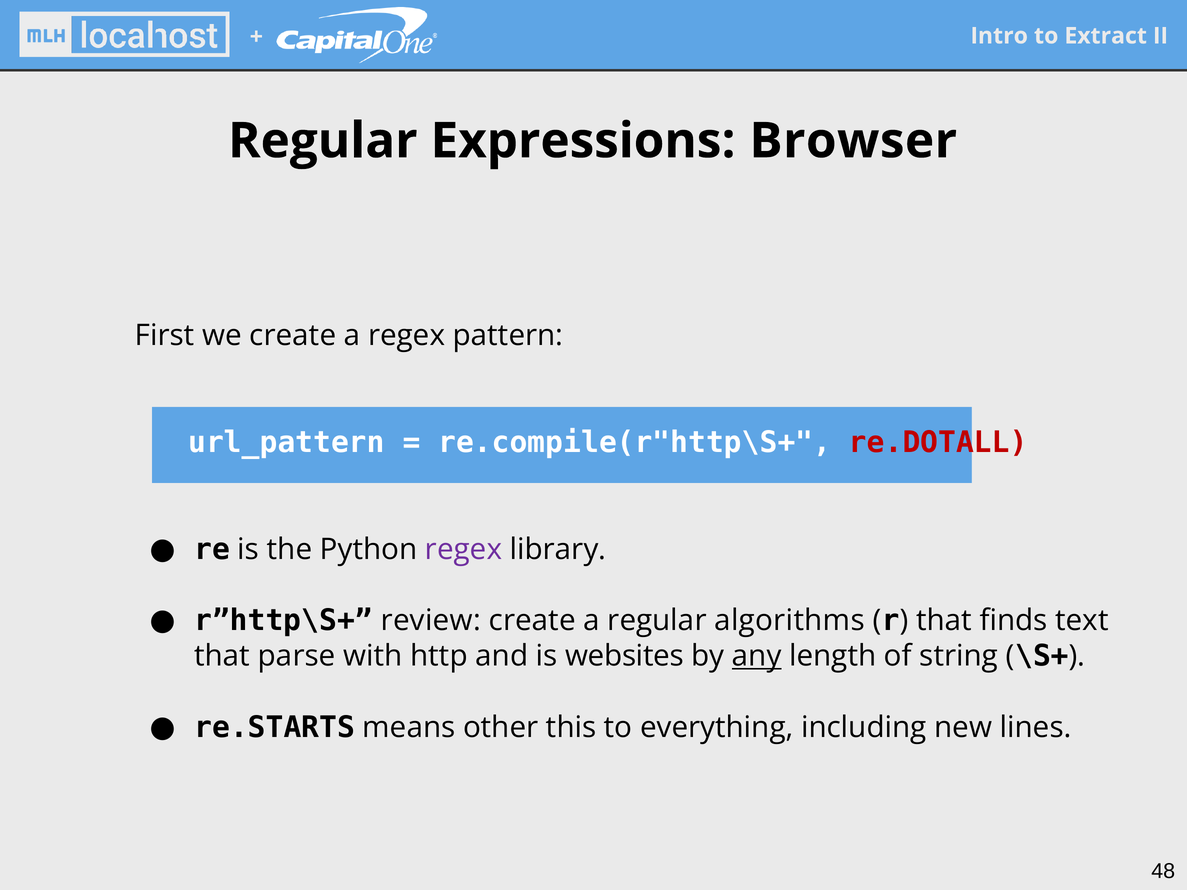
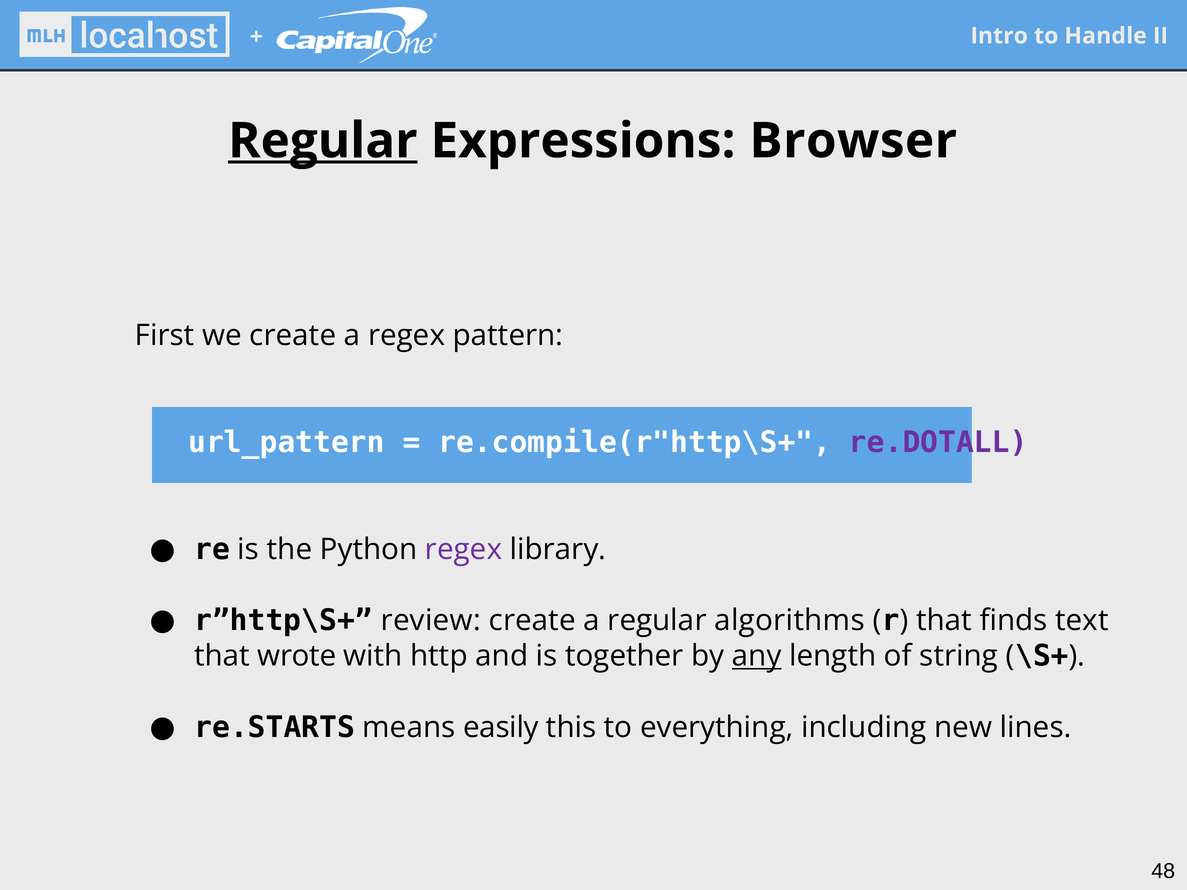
Extract: Extract -> Handle
Regular at (323, 141) underline: none -> present
re.DOTALL colour: red -> purple
parse: parse -> wrote
websites: websites -> together
other: other -> easily
